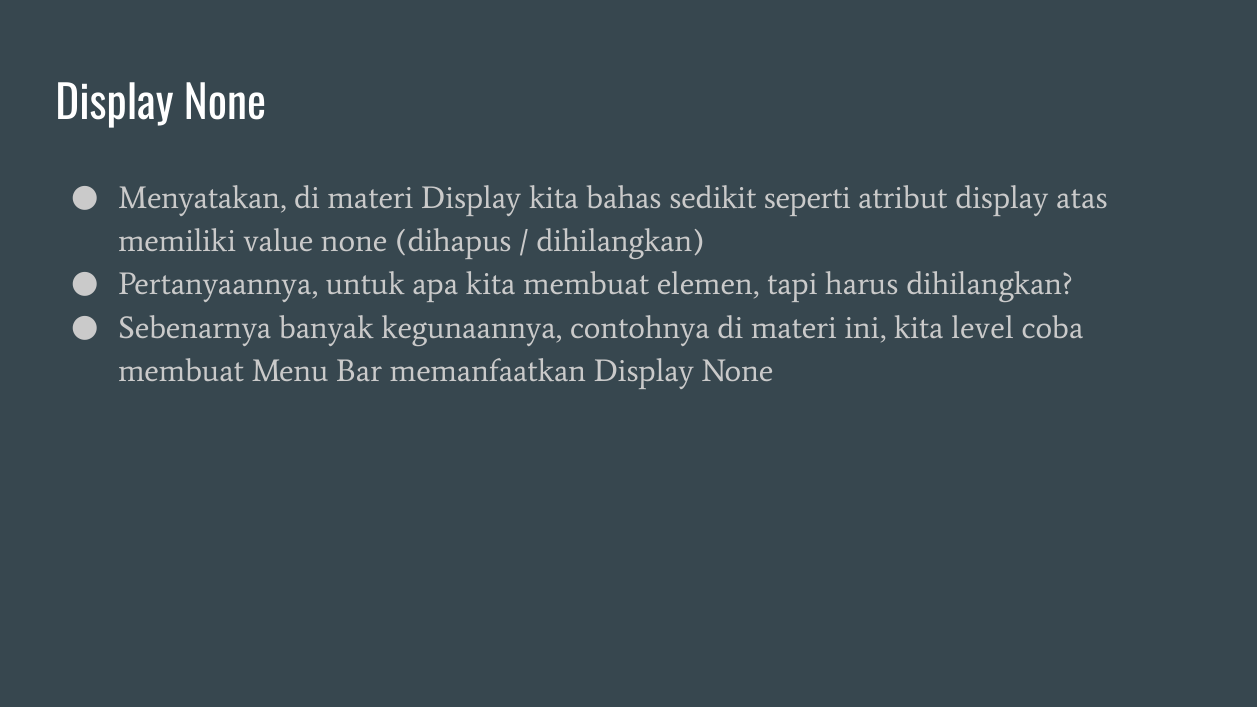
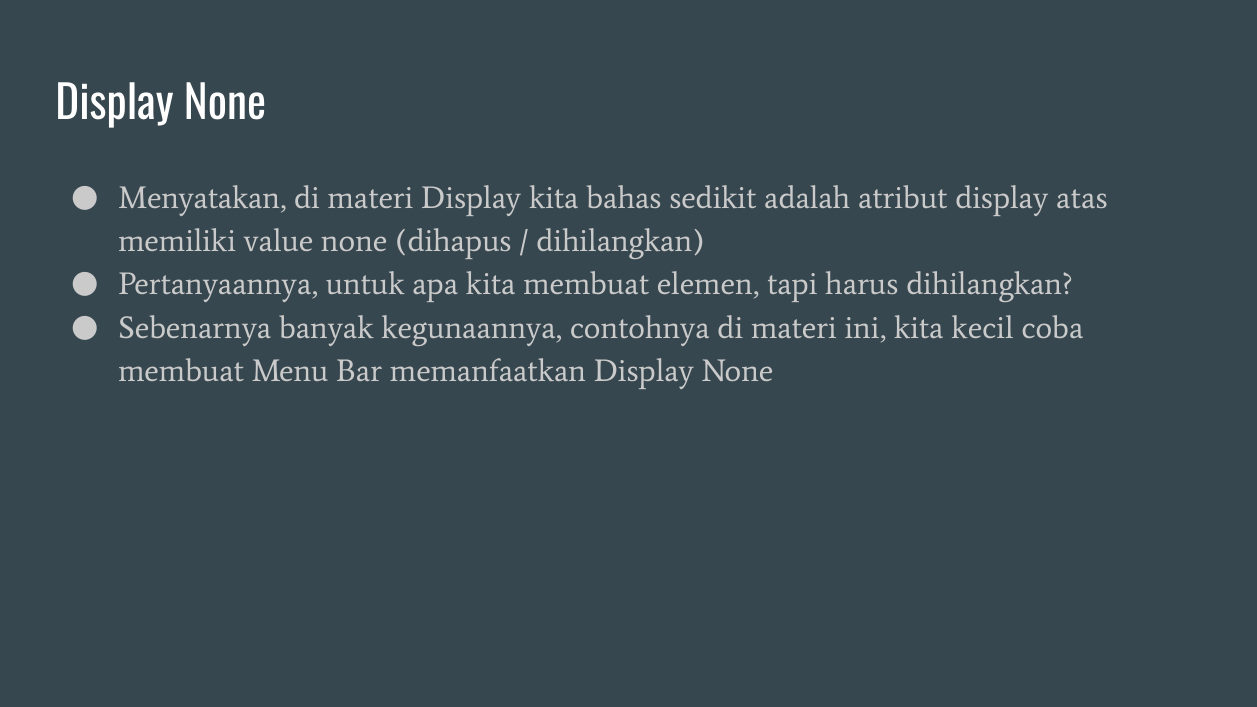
seperti: seperti -> adalah
level: level -> kecil
